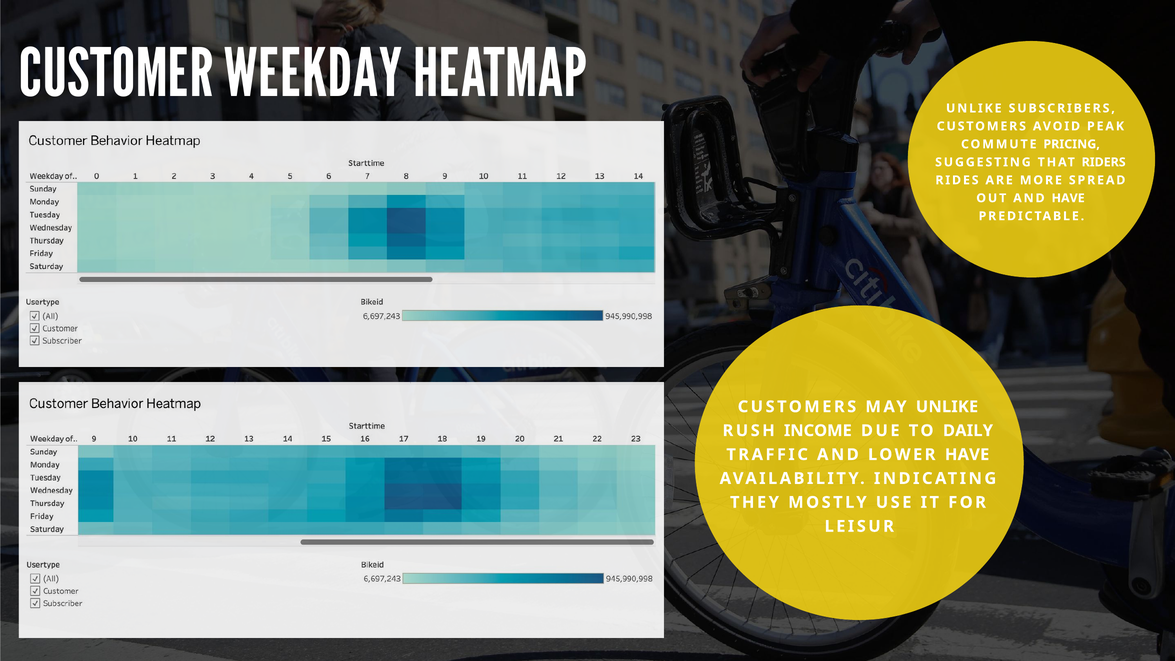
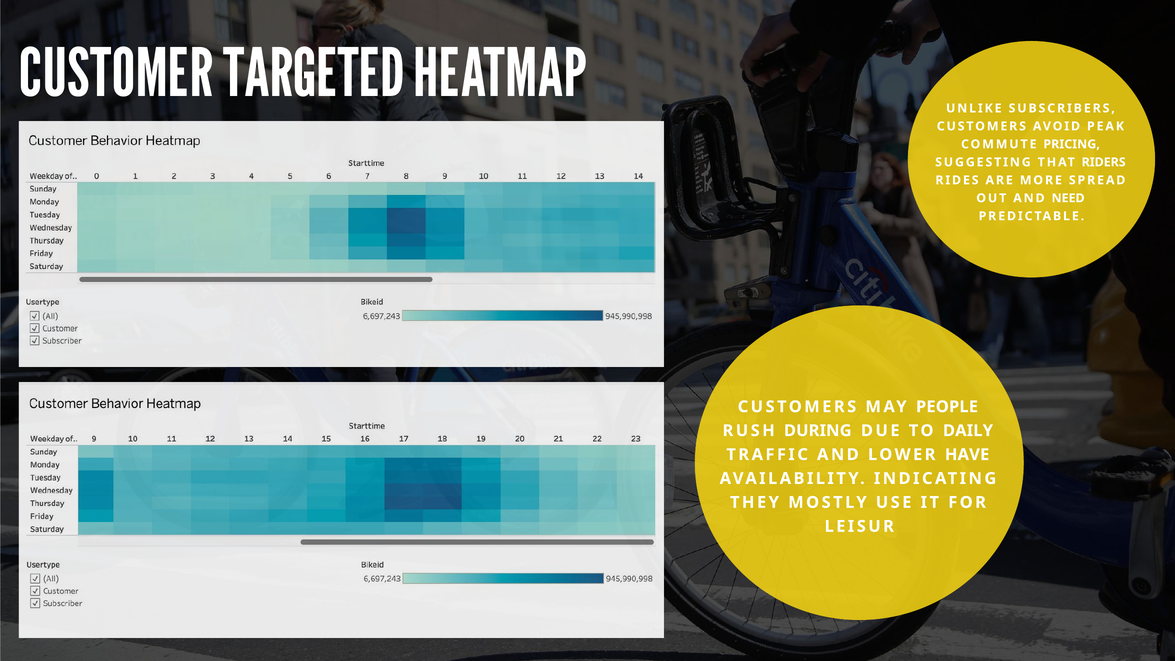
WEEKDAY: WEEKDAY -> TARGETED
AND HAVE: HAVE -> NEED
MAY UNLIKE: UNLIKE -> PEOPLE
INCOME: INCOME -> DURING
